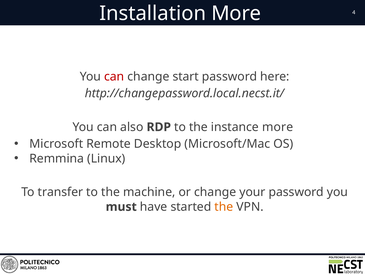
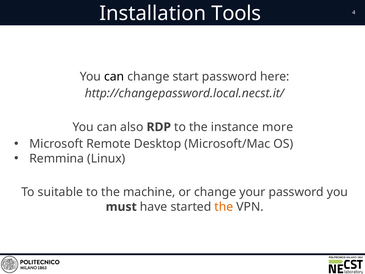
Installation More: More -> Tools
can at (114, 76) colour: red -> black
transfer: transfer -> suitable
